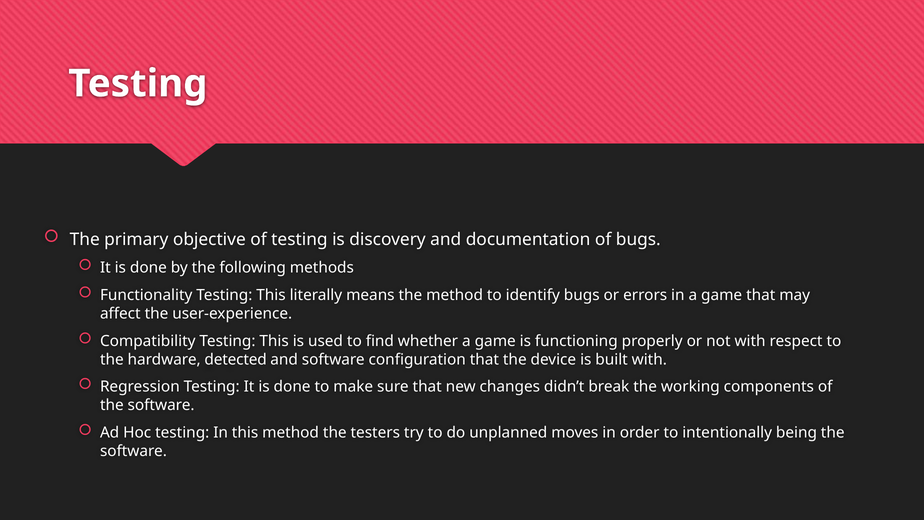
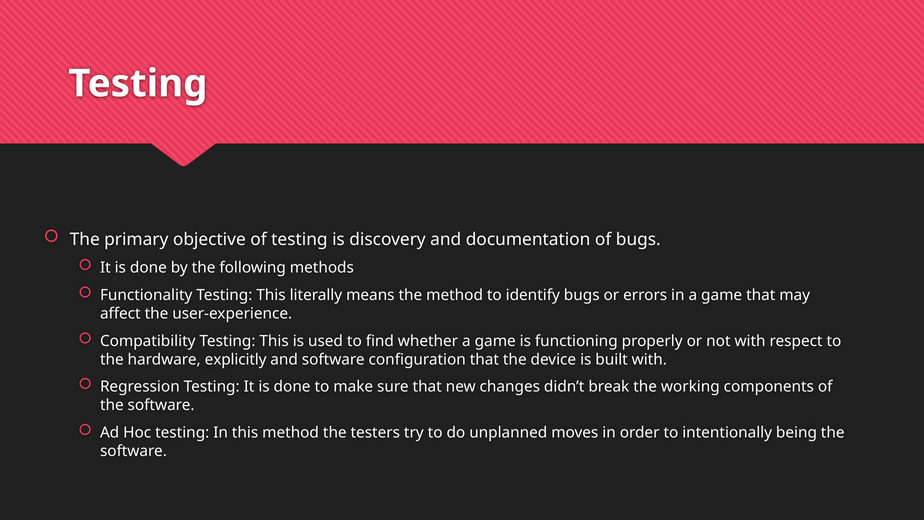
detected: detected -> explicitly
